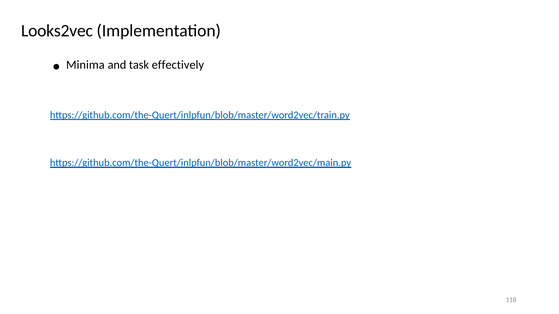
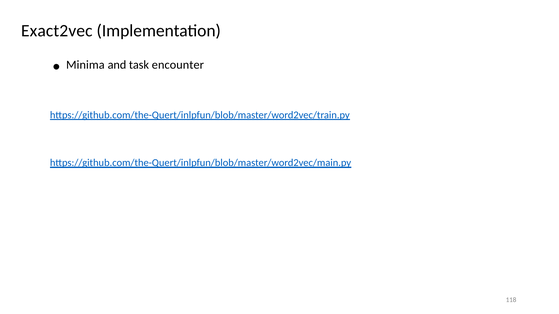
Looks2vec: Looks2vec -> Exact2vec
effectively: effectively -> encounter
